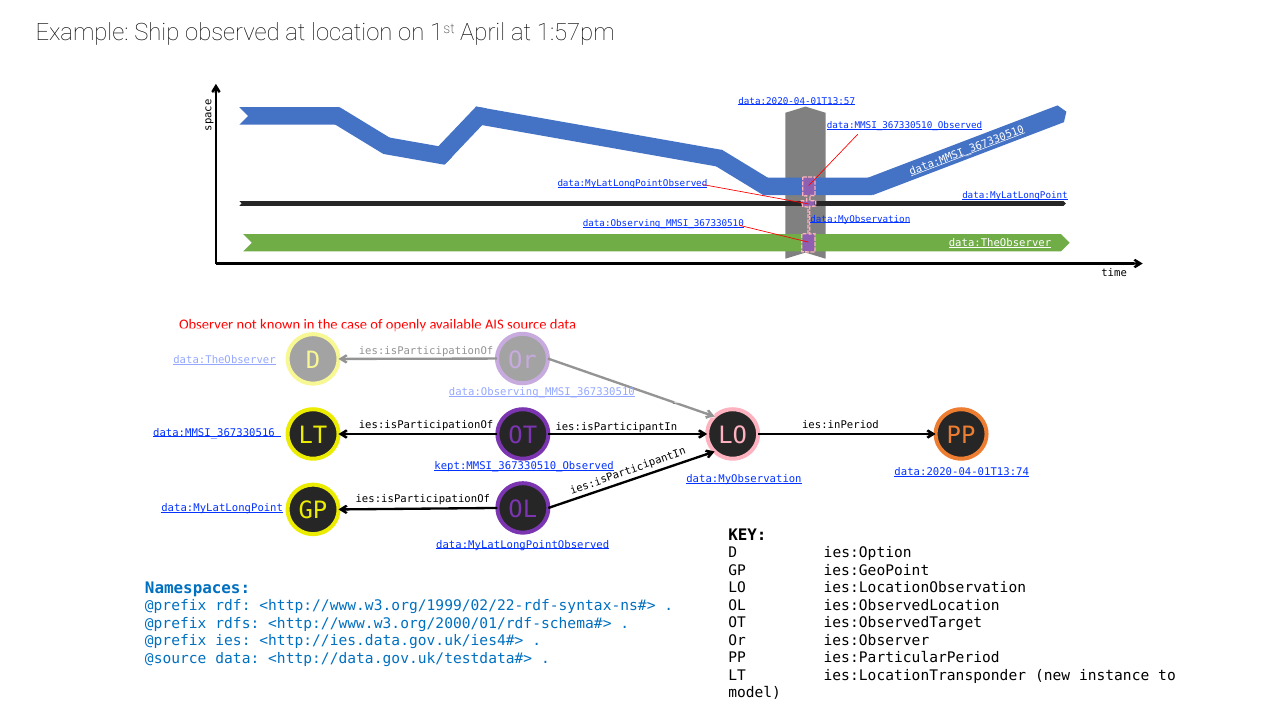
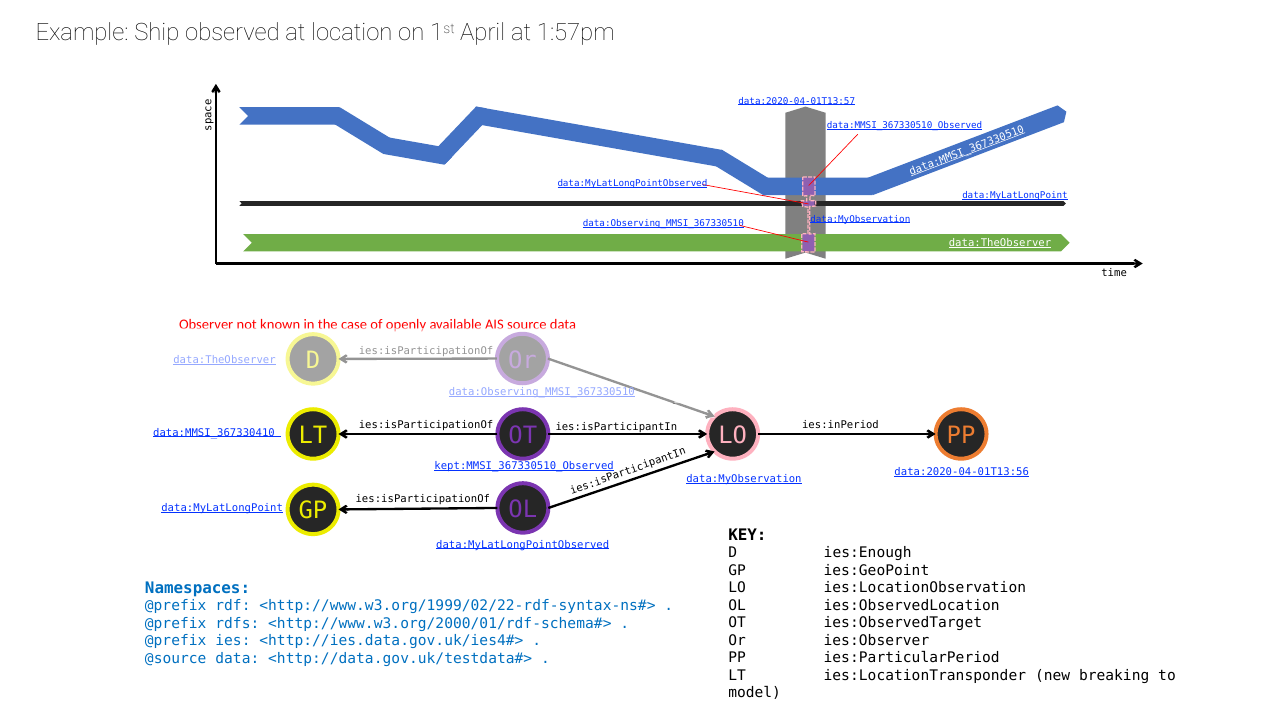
data:MMSI_367330516: data:MMSI_367330516 -> data:MMSI_367330410
data:2020-04-01T13:74: data:2020-04-01T13:74 -> data:2020-04-01T13:56
ies:Option: ies:Option -> ies:Enough
instance: instance -> breaking
